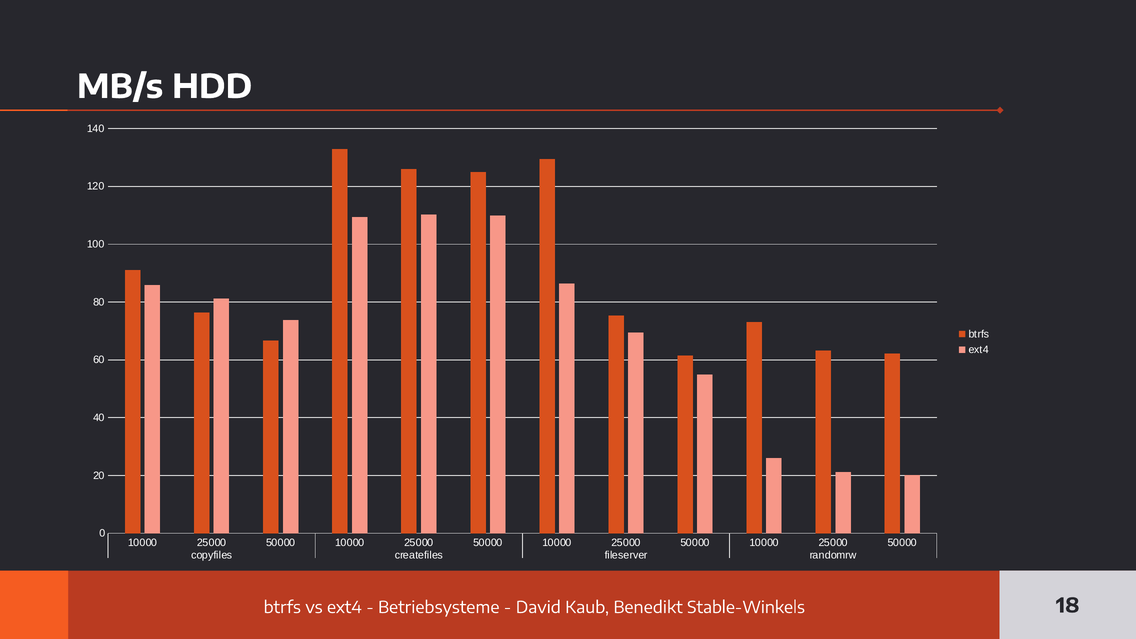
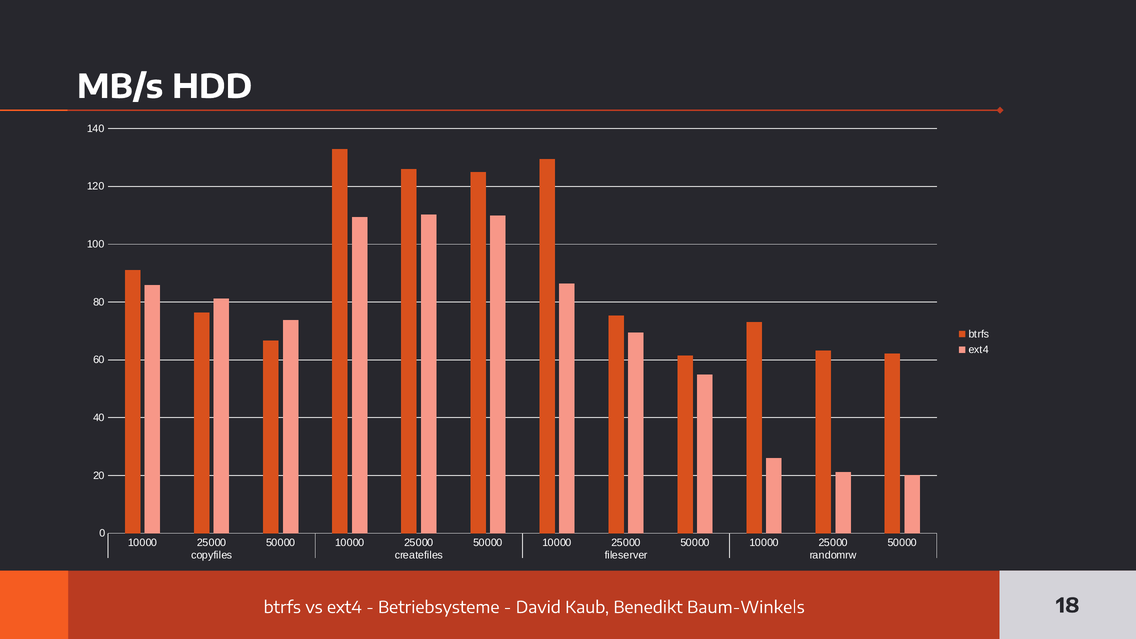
Stable-Winkels: Stable-Winkels -> Baum-Winkels
